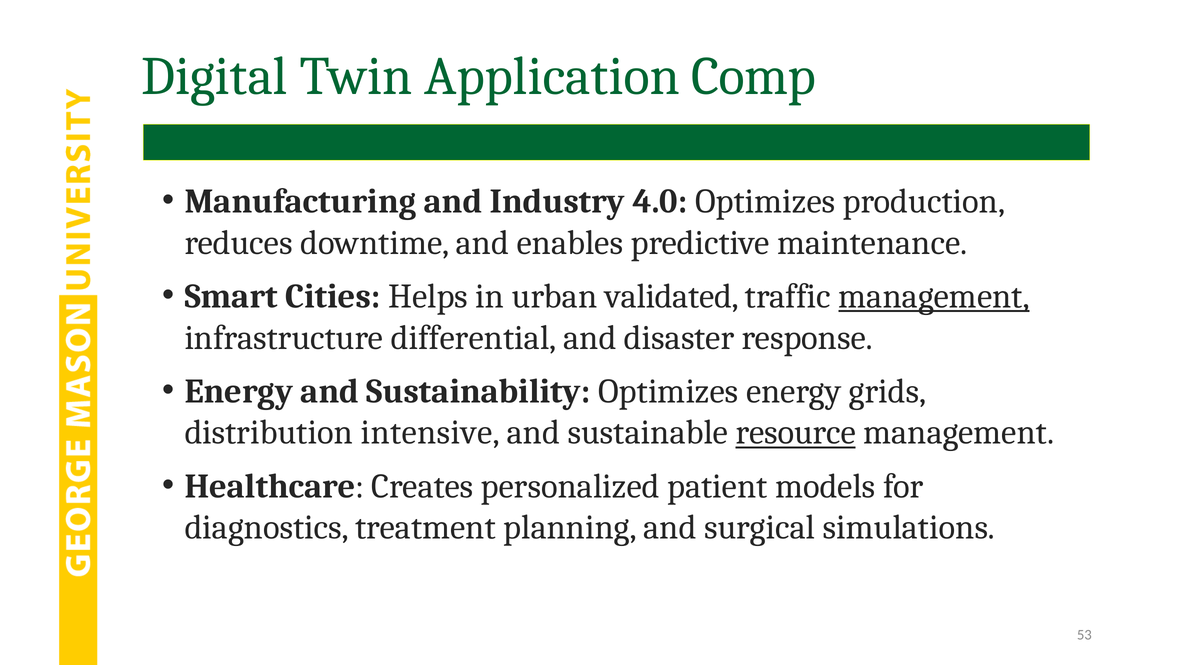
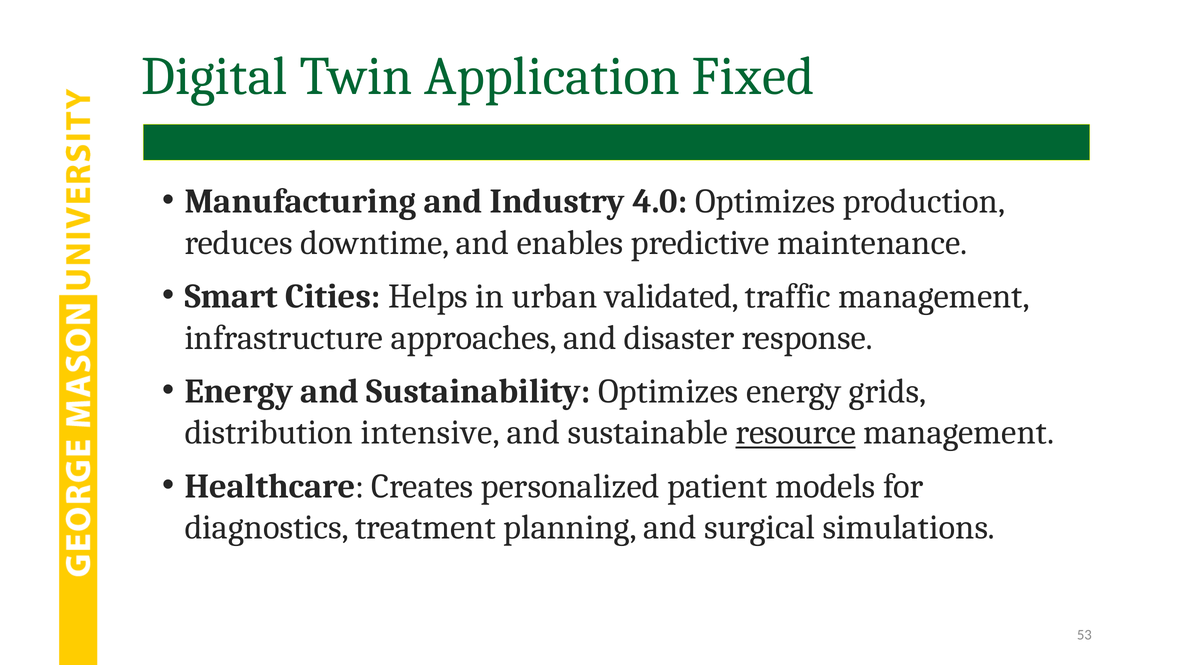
Comp: Comp -> Fixed
management at (934, 296) underline: present -> none
differential: differential -> approaches
